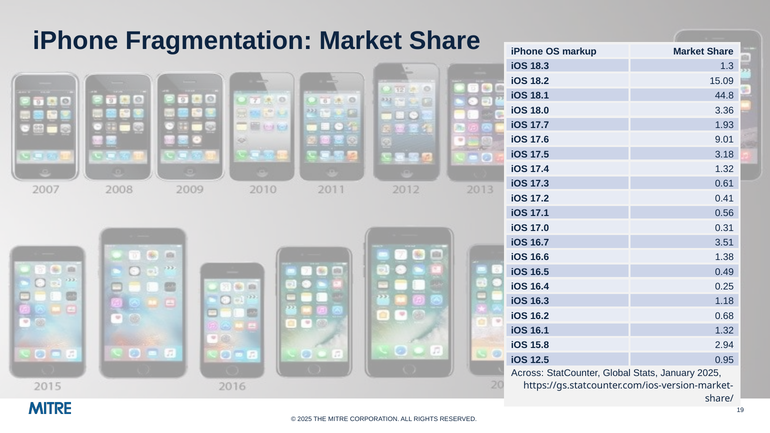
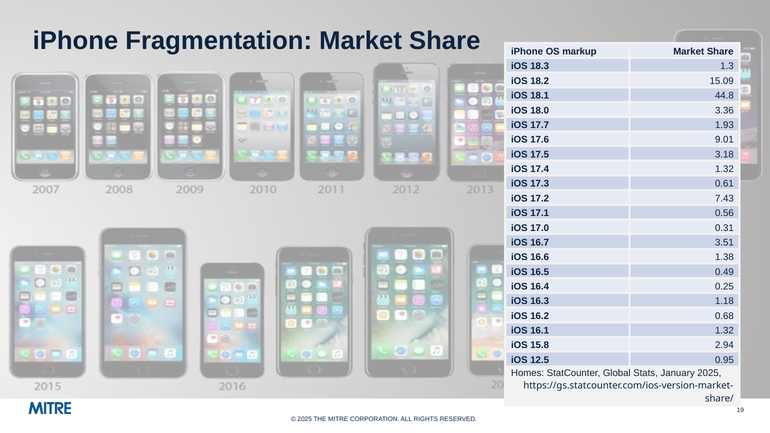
0.41: 0.41 -> 7.43
Across: Across -> Homes
